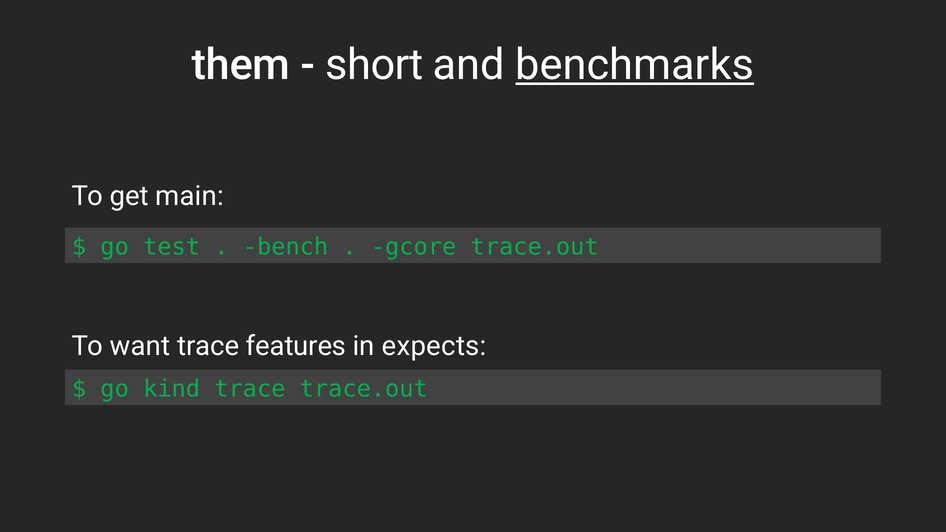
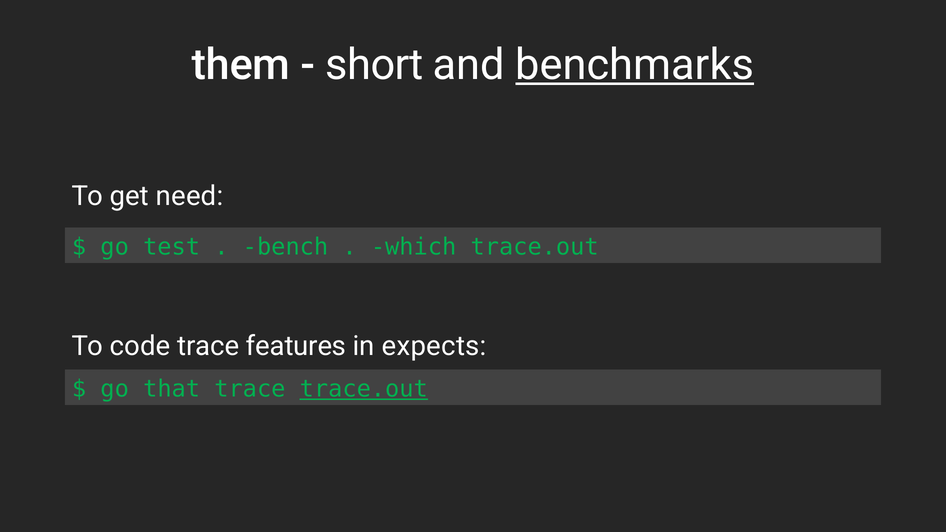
main: main -> need
gcore: gcore -> which
want: want -> code
kind: kind -> that
trace.out at (364, 389) underline: none -> present
